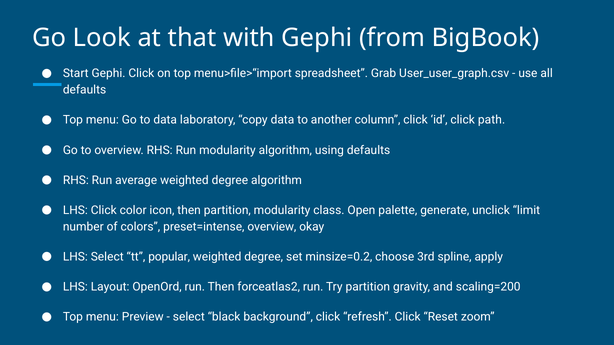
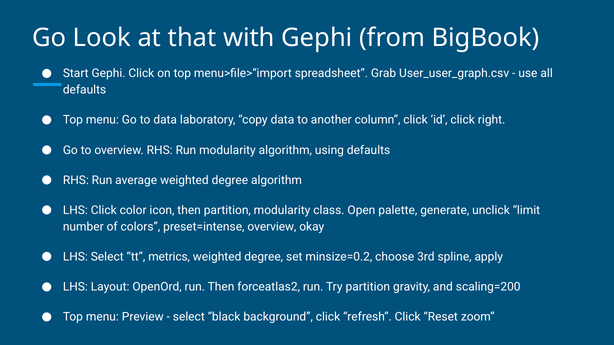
path: path -> right
popular: popular -> metrics
